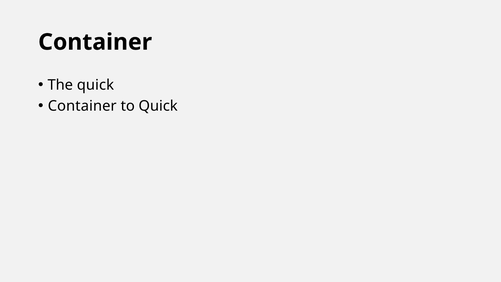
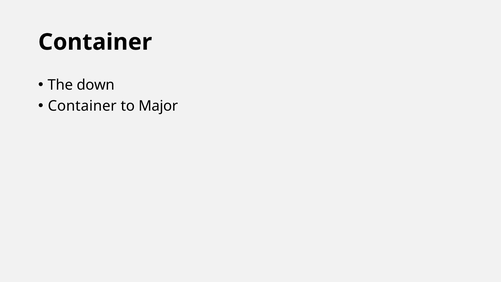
The quick: quick -> down
to Quick: Quick -> Major
